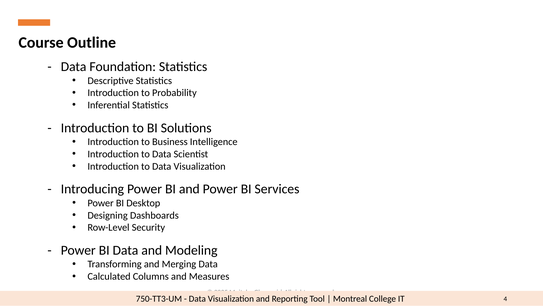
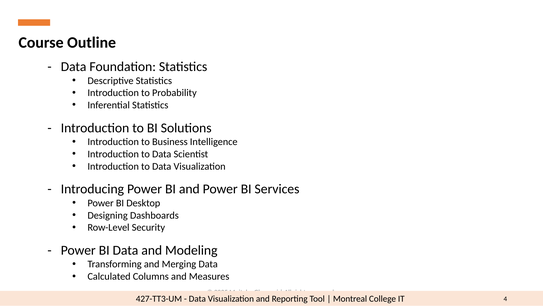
750-TT3-UM: 750-TT3-UM -> 427-TT3-UM
